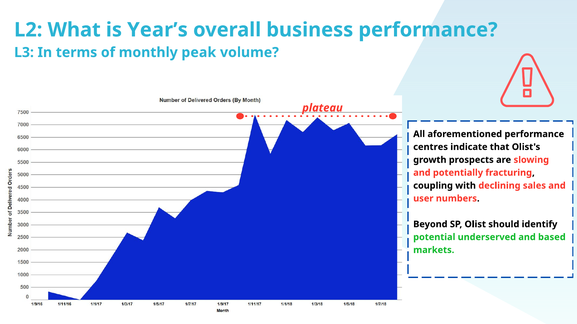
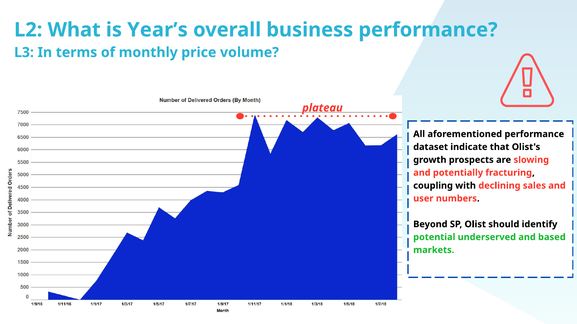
peak: peak -> price
centres: centres -> dataset
